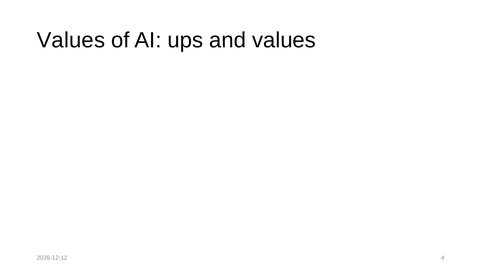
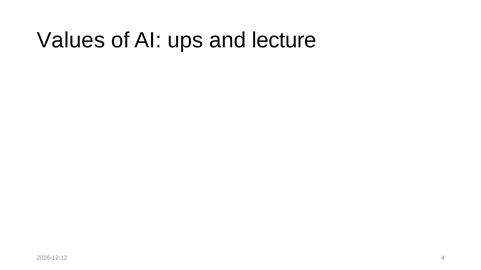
and values: values -> lecture
